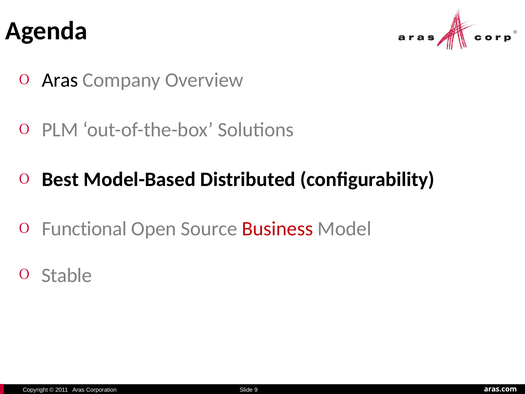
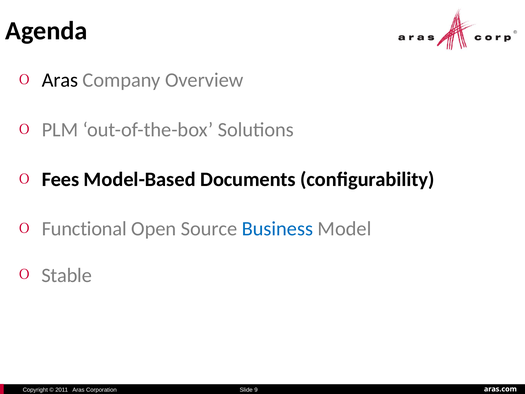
Best: Best -> Fees
Distributed: Distributed -> Documents
Business colour: red -> blue
